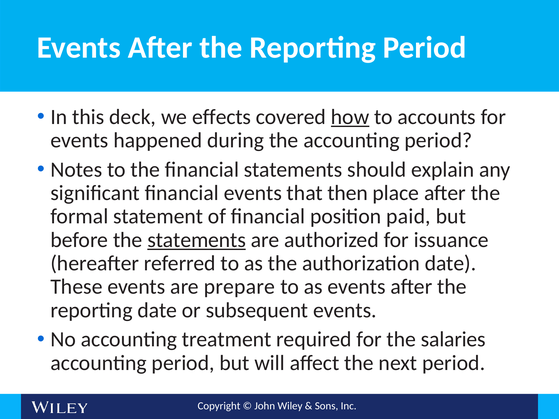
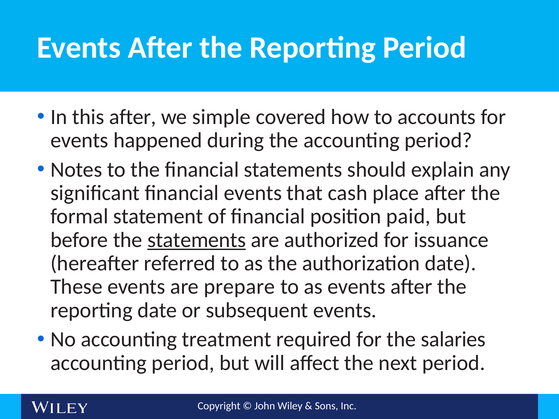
this deck: deck -> after
effects: effects -> simple
how underline: present -> none
then: then -> cash
